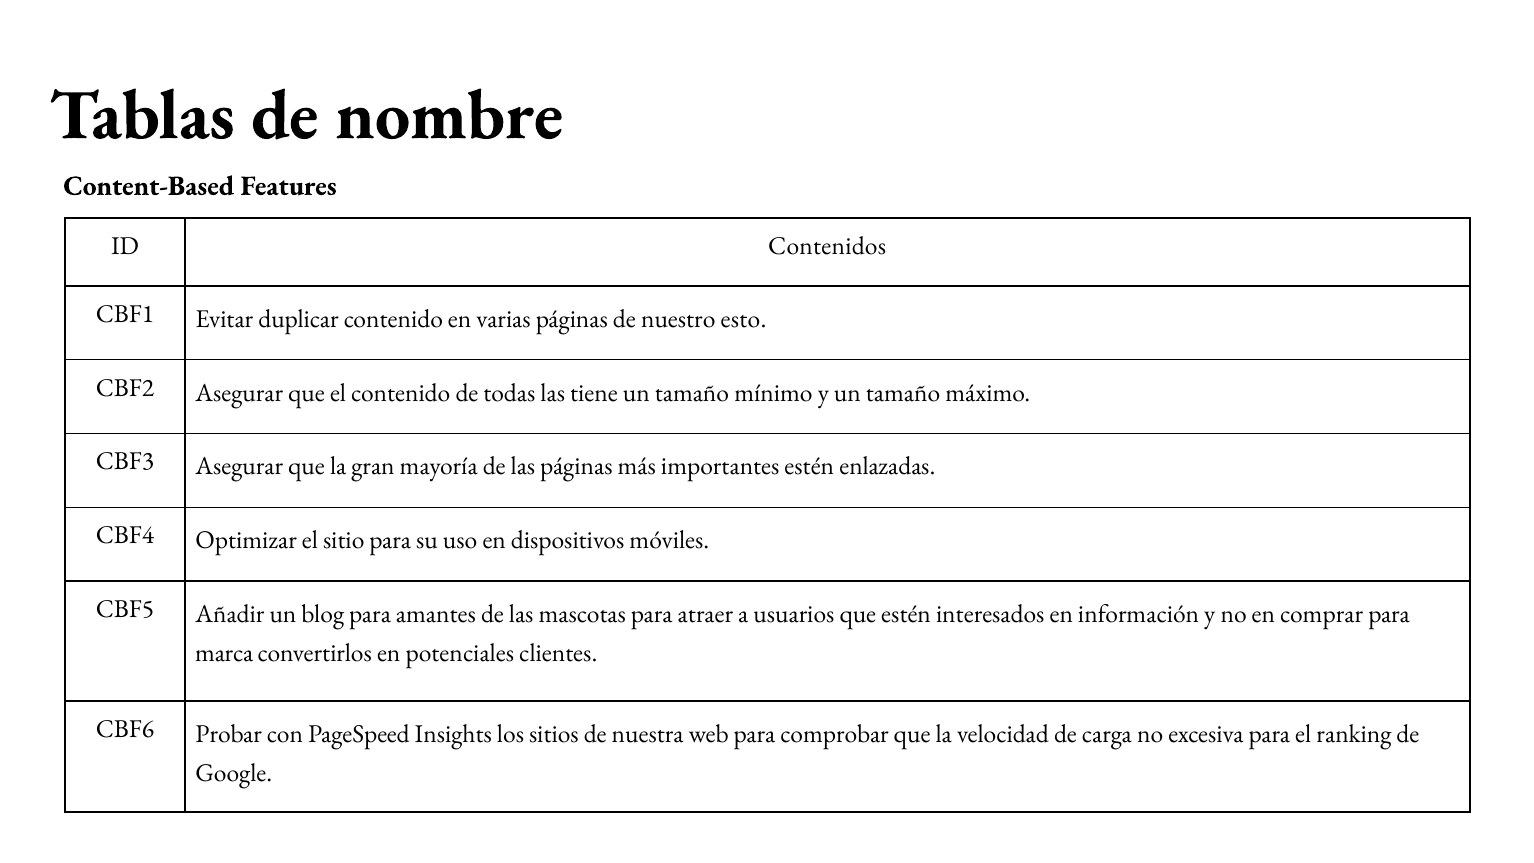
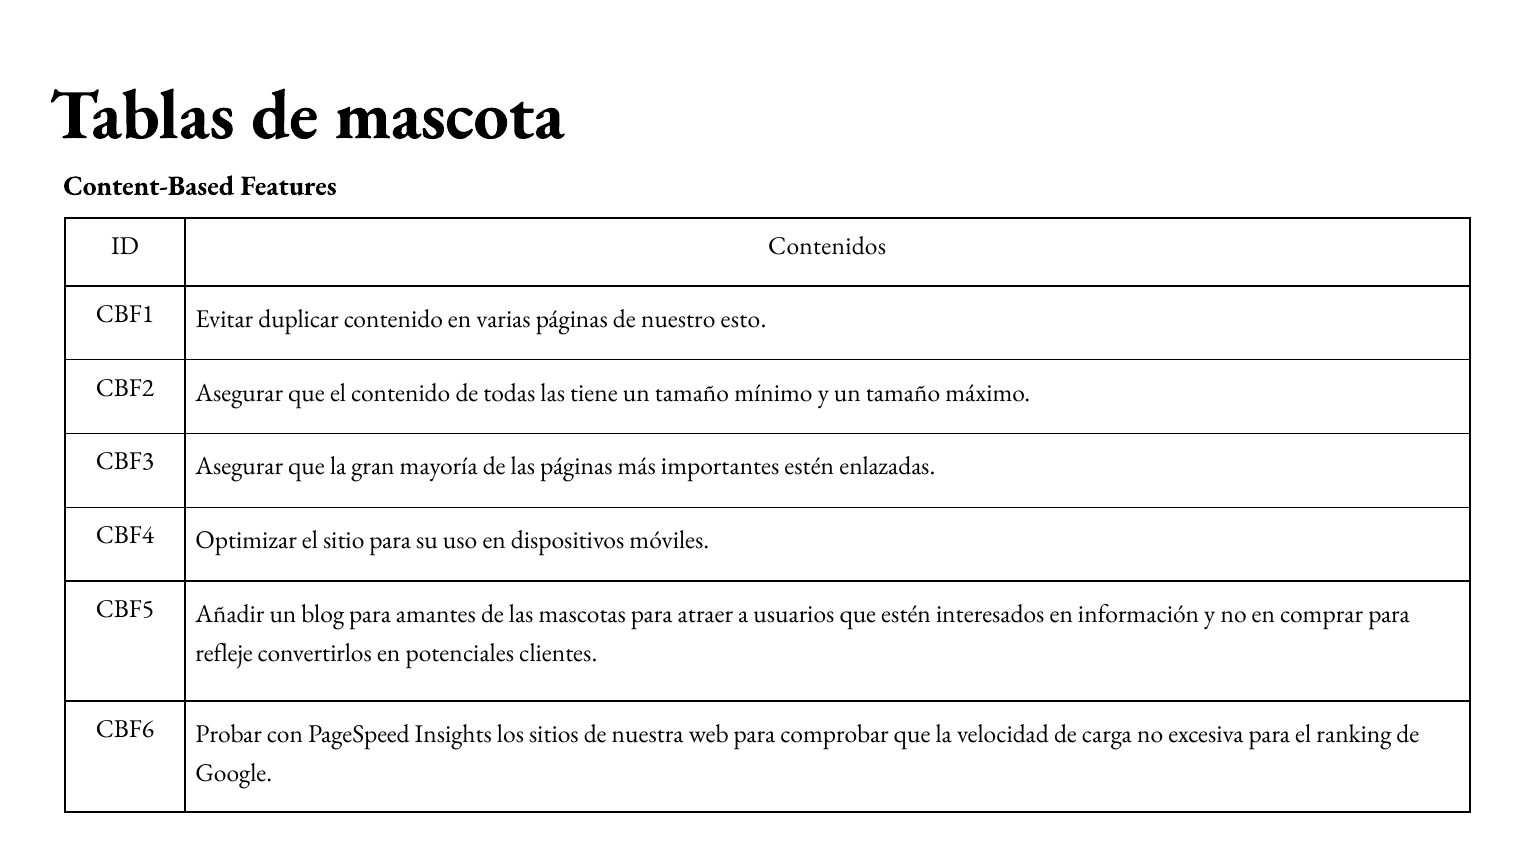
nombre: nombre -> mascota
marca: marca -> refleje
